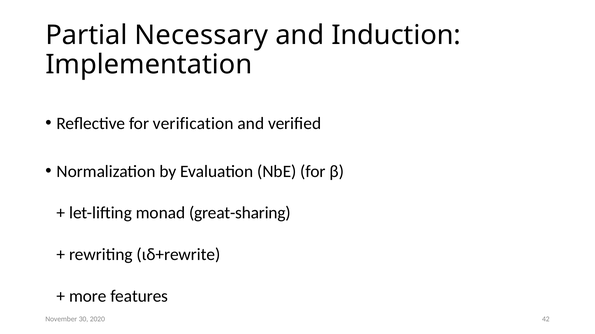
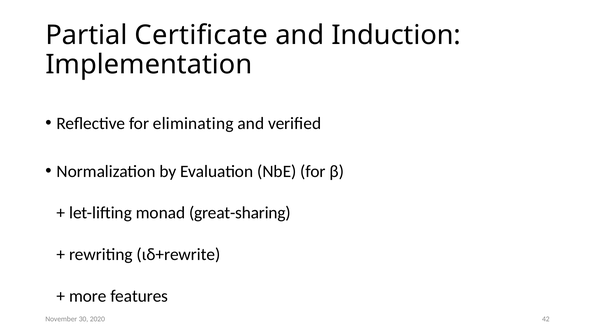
Necessary: Necessary -> Certificate
verification: verification -> eliminating
